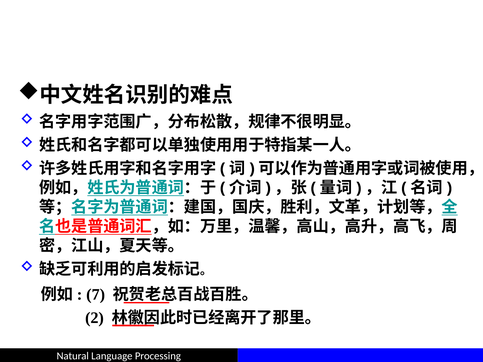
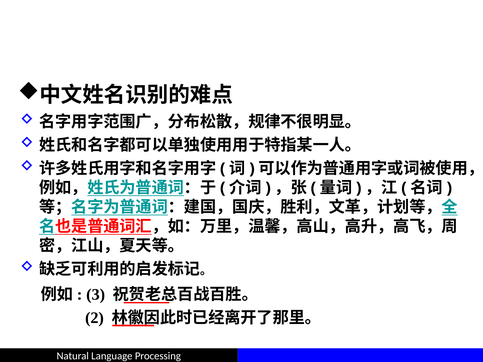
7: 7 -> 3
